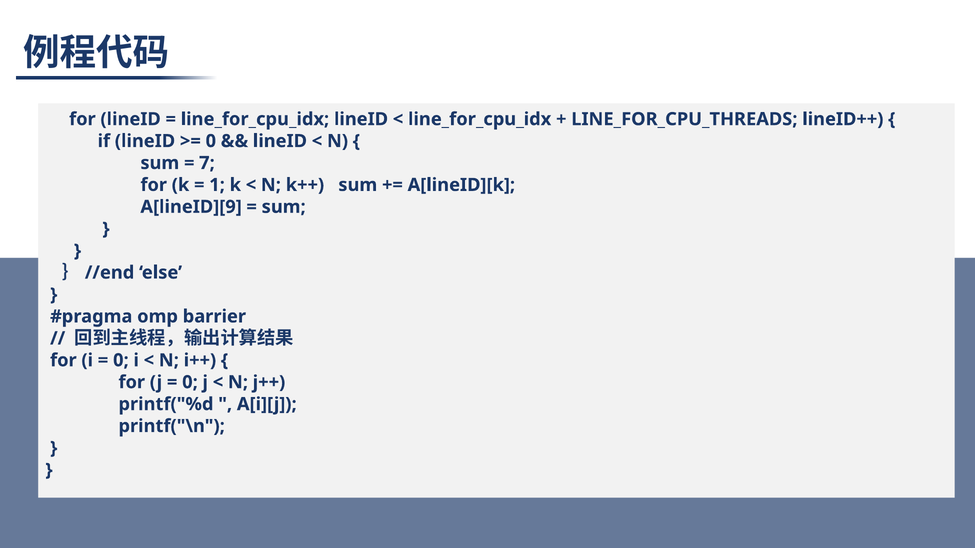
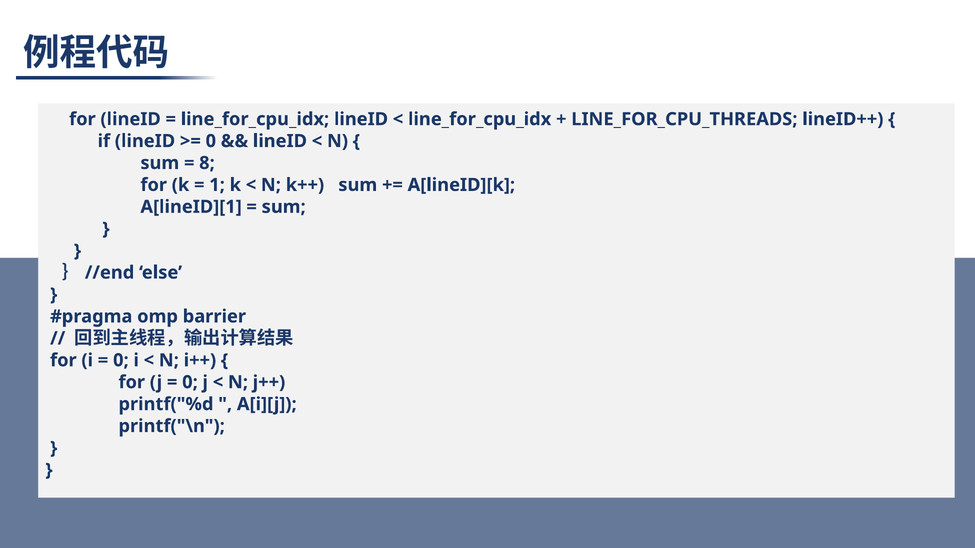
7: 7 -> 8
A[lineID][9: A[lineID][9 -> A[lineID][1
